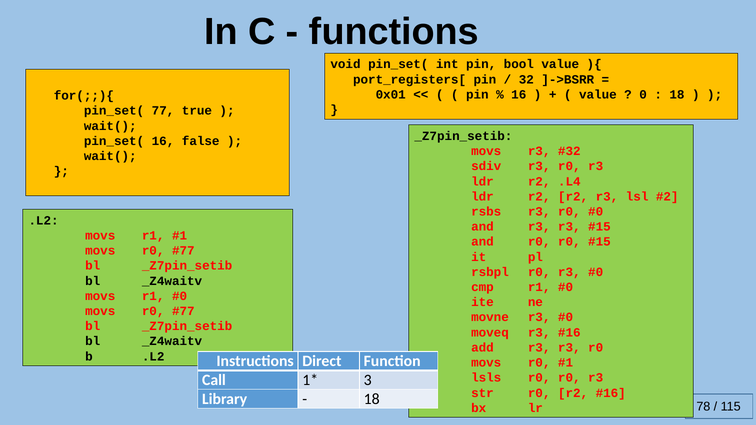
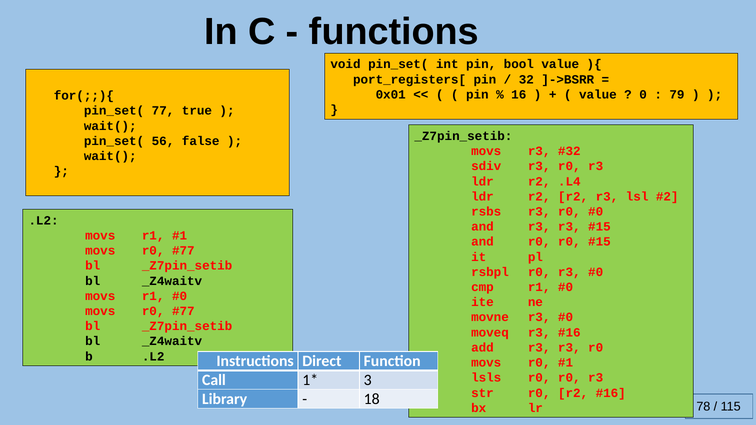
18 at (677, 95): 18 -> 79
pin_set( 16: 16 -> 56
